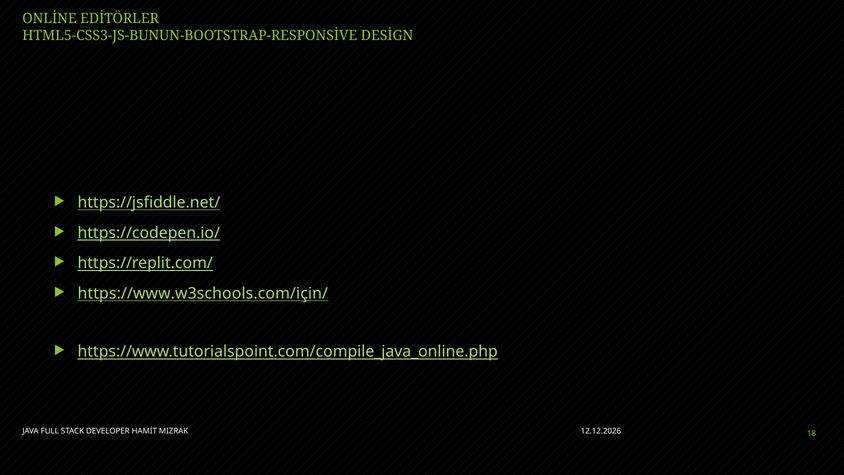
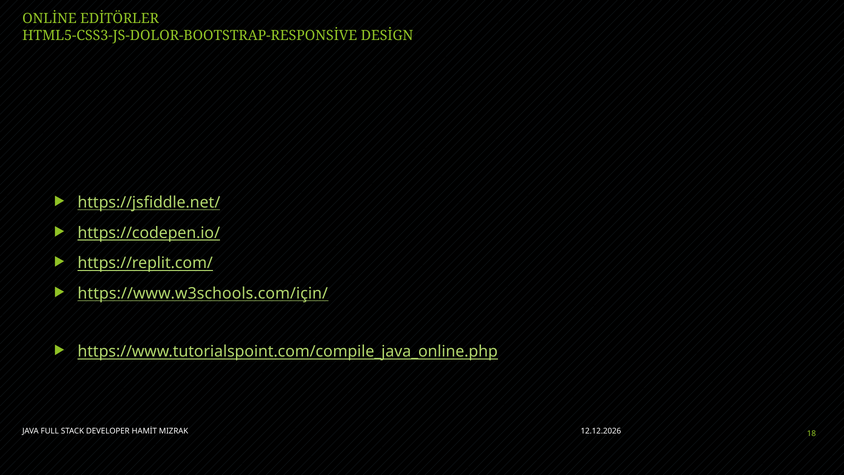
HTML5-CSS3-JS-BUNUN-BOOTSTRAP-RESPONSİVE: HTML5-CSS3-JS-BUNUN-BOOTSTRAP-RESPONSİVE -> HTML5-CSS3-JS-DOLOR-BOOTSTRAP-RESPONSİVE
